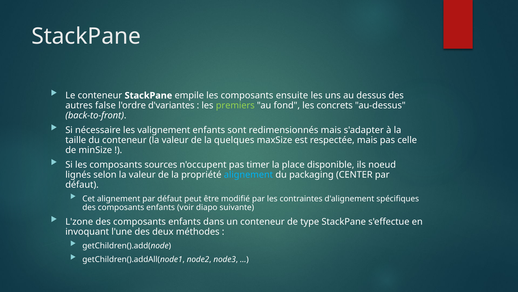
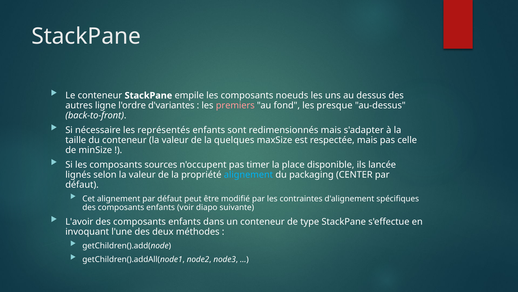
ensuite: ensuite -> noeuds
false: false -> ligne
premiers colour: light green -> pink
concrets: concrets -> presque
valignement: valignement -> représentés
noeud: noeud -> lancée
L'zone: L'zone -> L'avoir
